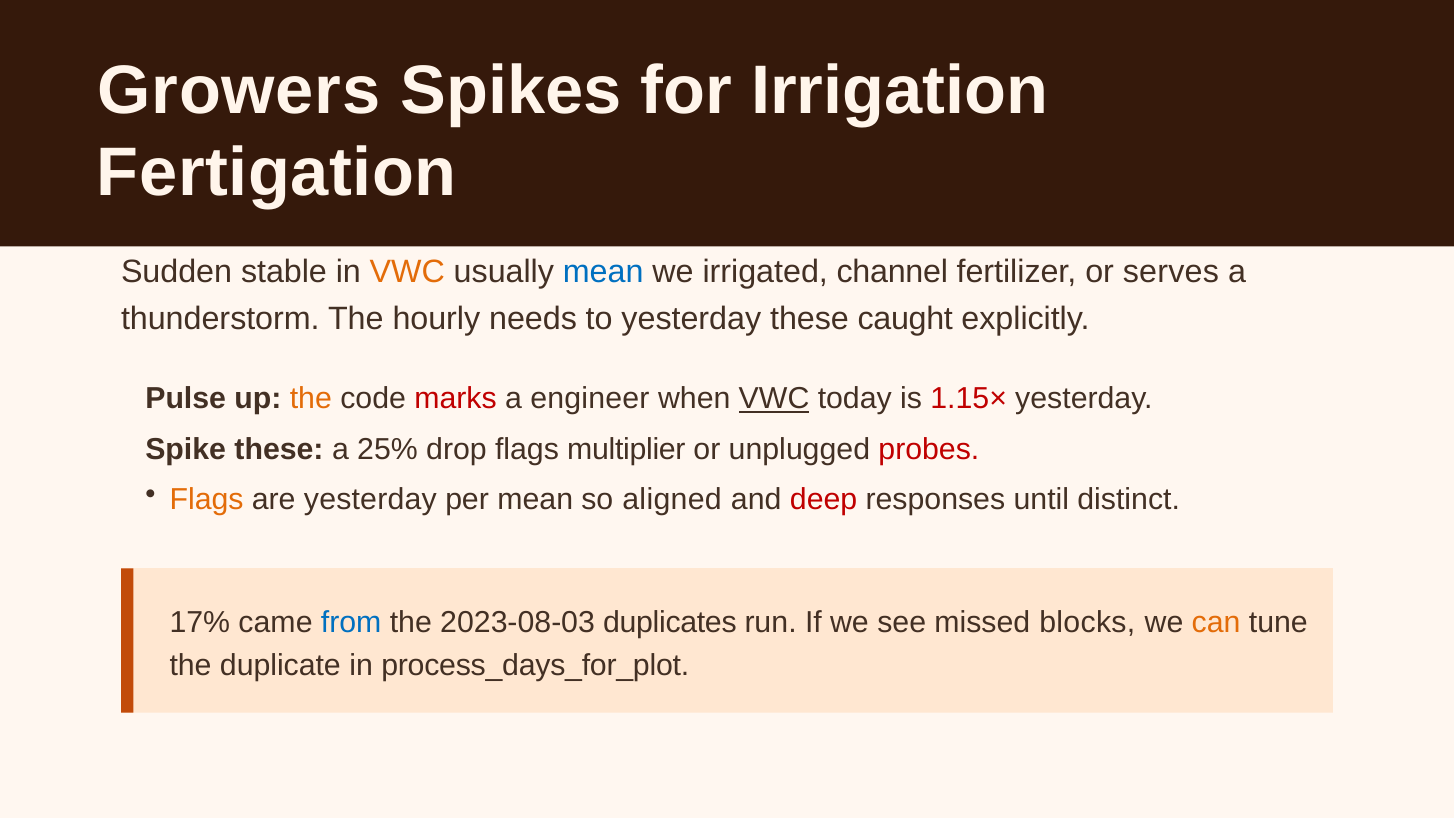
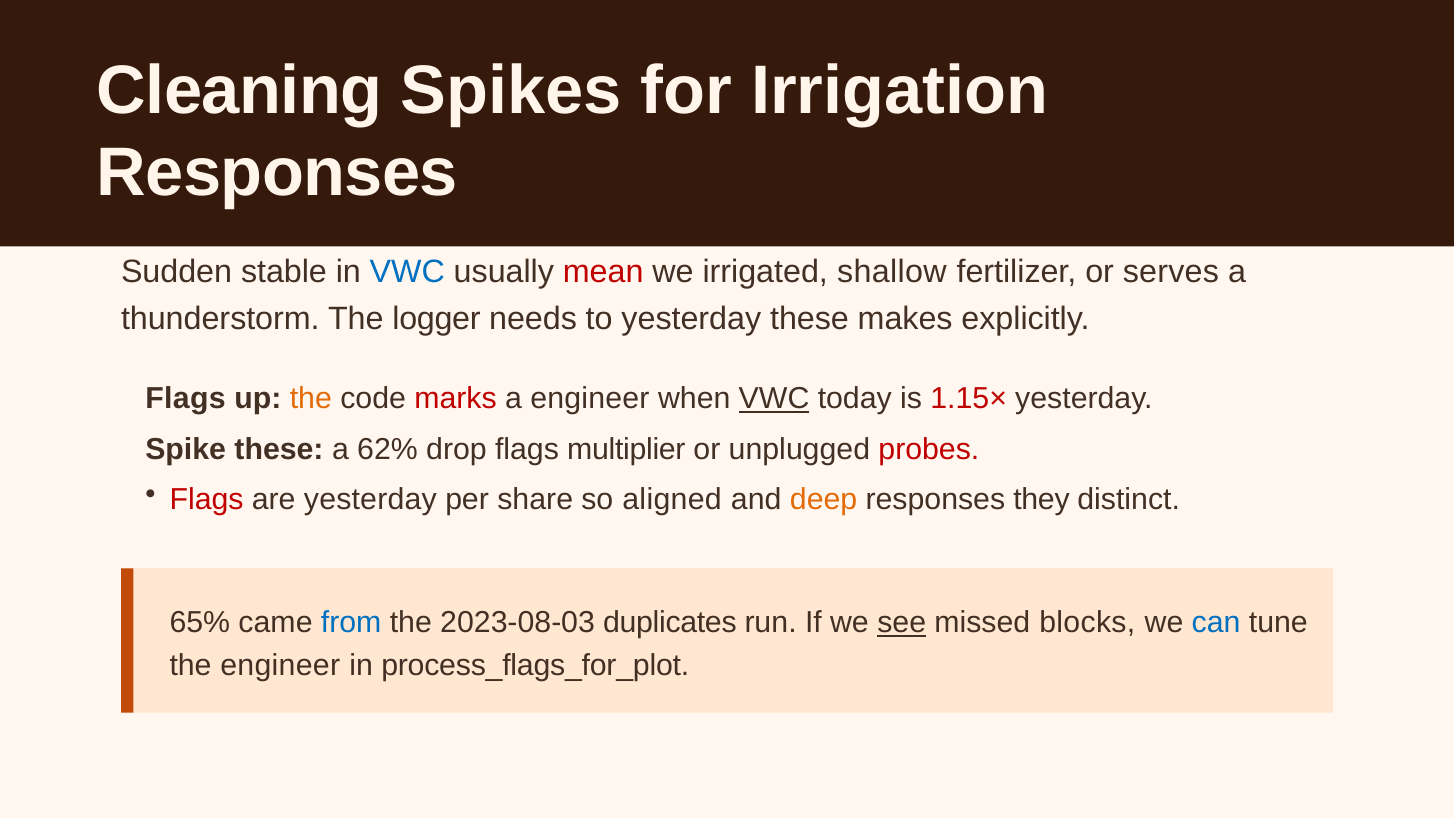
Growers: Growers -> Cleaning
Fertigation at (277, 173): Fertigation -> Responses
VWC at (407, 272) colour: orange -> blue
mean at (603, 272) colour: blue -> red
channel: channel -> shallow
hourly: hourly -> logger
caught: caught -> makes
Pulse at (186, 399): Pulse -> Flags
25%: 25% -> 62%
Flags at (207, 500) colour: orange -> red
per mean: mean -> share
deep colour: red -> orange
until: until -> they
17%: 17% -> 65%
see underline: none -> present
can colour: orange -> blue
the duplicate: duplicate -> engineer
process_days_for_plot: process_days_for_plot -> process_flags_for_plot
